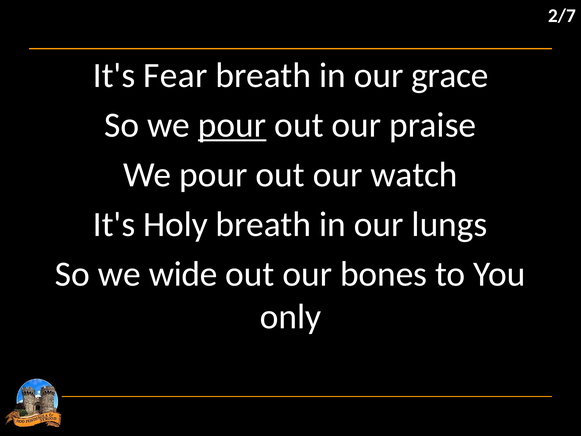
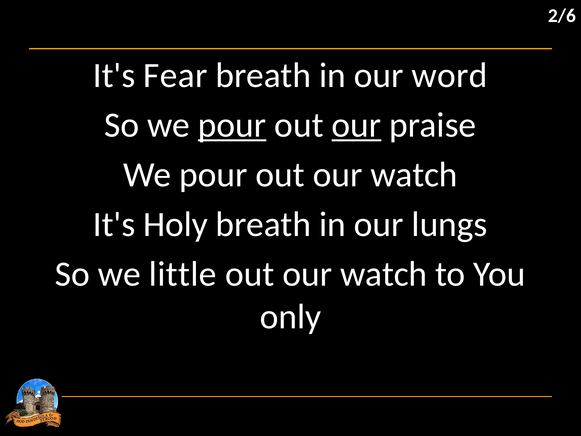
2/7: 2/7 -> 2/6
grace: grace -> word
our at (356, 125) underline: none -> present
wide: wide -> little
bones at (384, 274): bones -> watch
